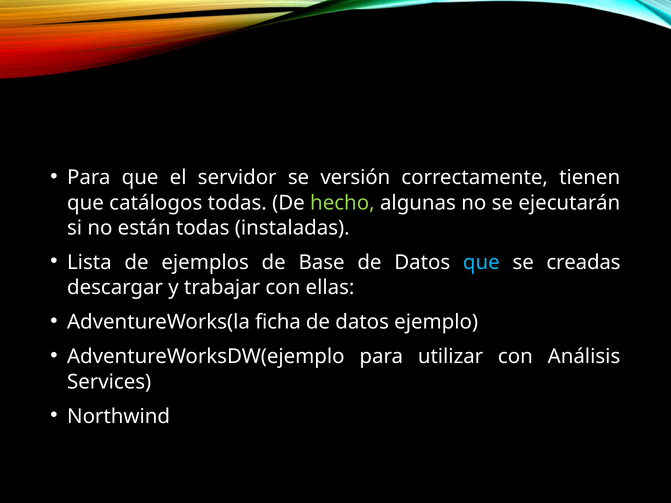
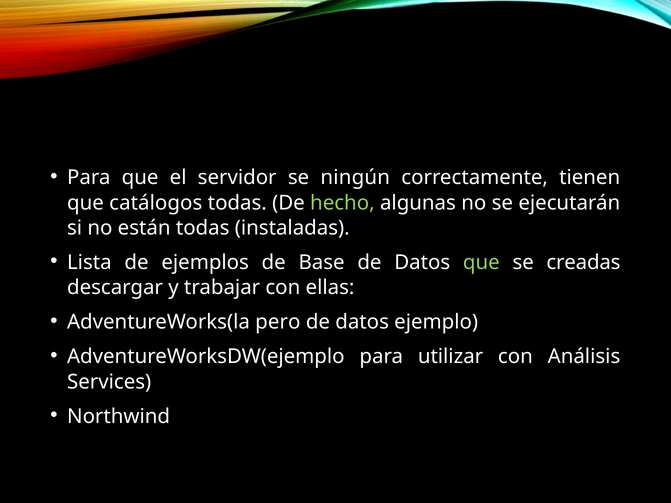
versión: versión -> ningún
que at (481, 263) colour: light blue -> light green
ficha: ficha -> pero
